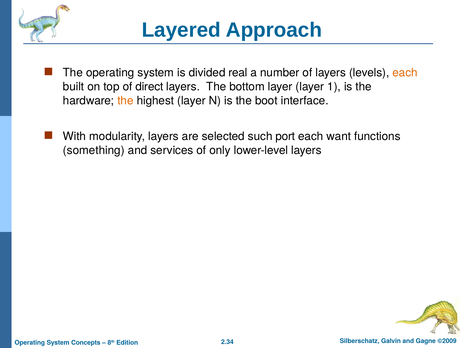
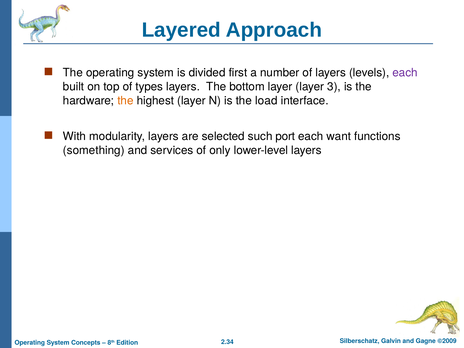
real: real -> first
each at (405, 73) colour: orange -> purple
direct: direct -> types
1: 1 -> 3
boot: boot -> load
